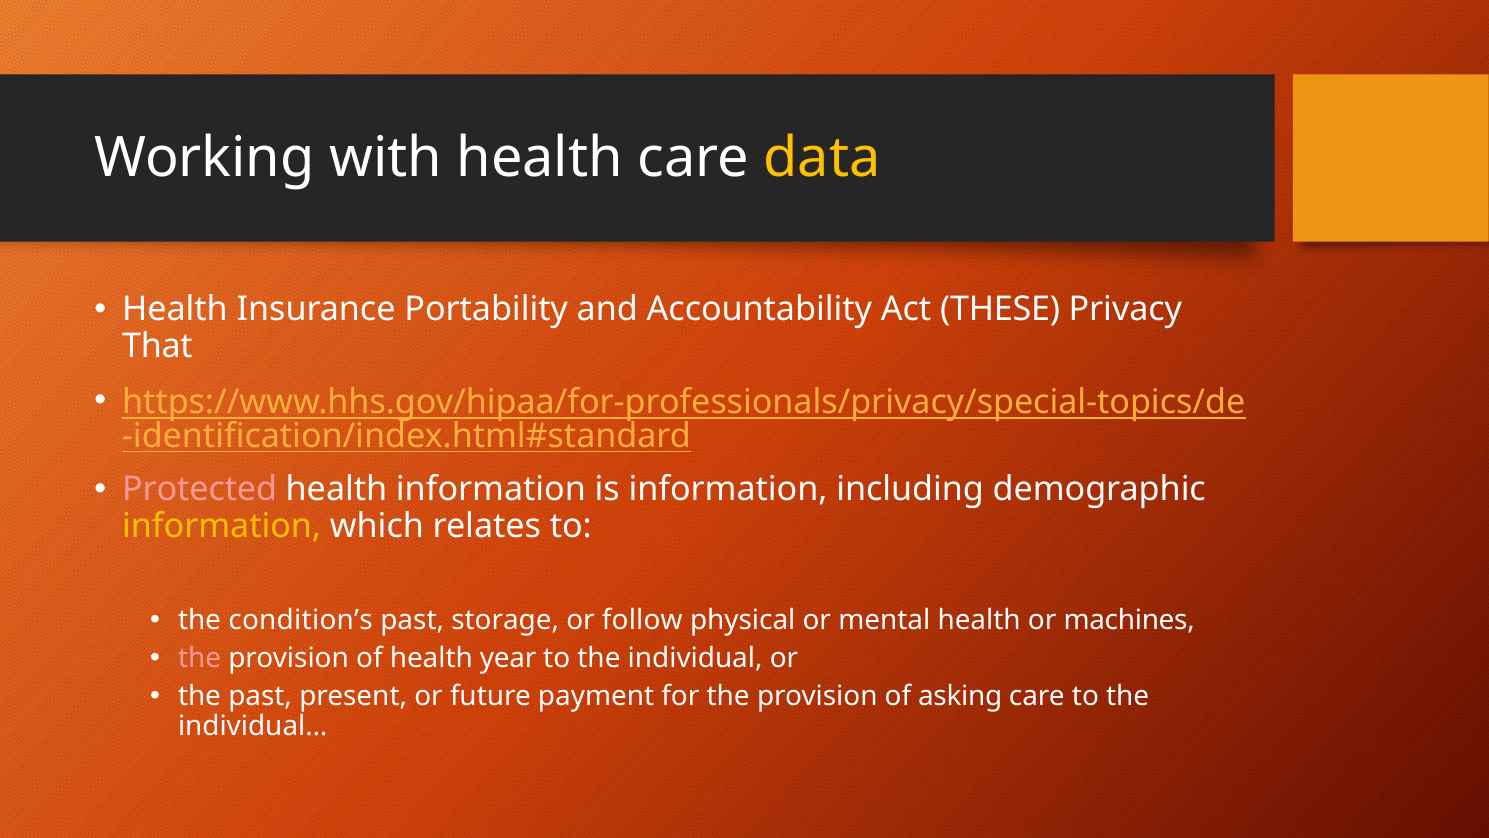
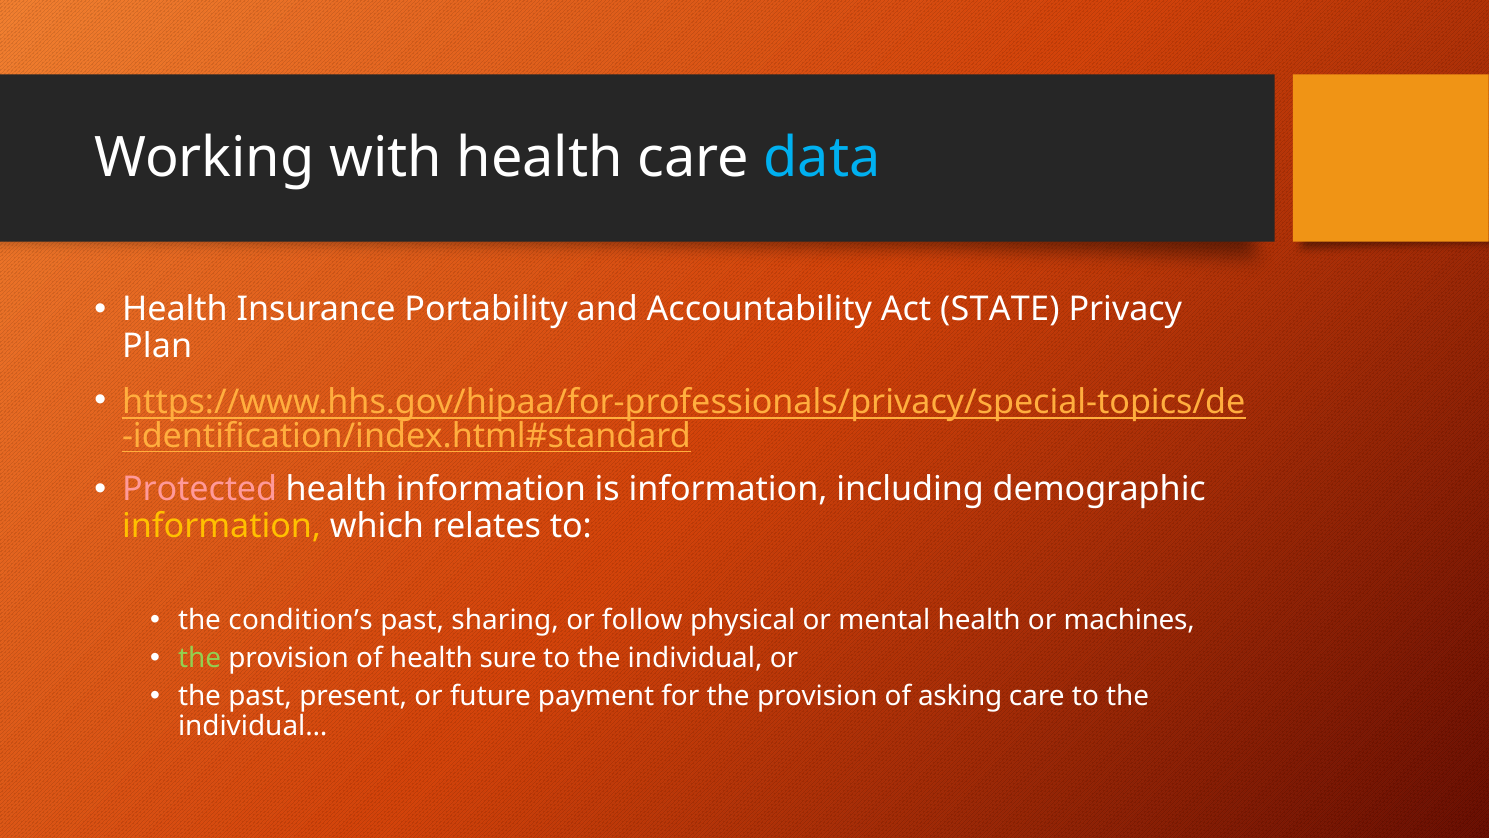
data colour: yellow -> light blue
THESE: THESE -> STATE
That: That -> Plan
storage: storage -> sharing
the at (200, 658) colour: pink -> light green
year: year -> sure
